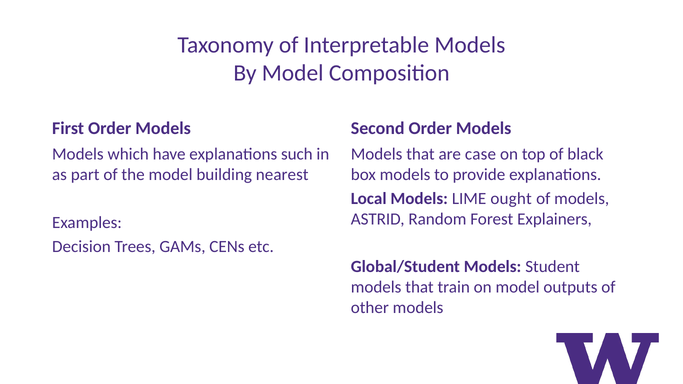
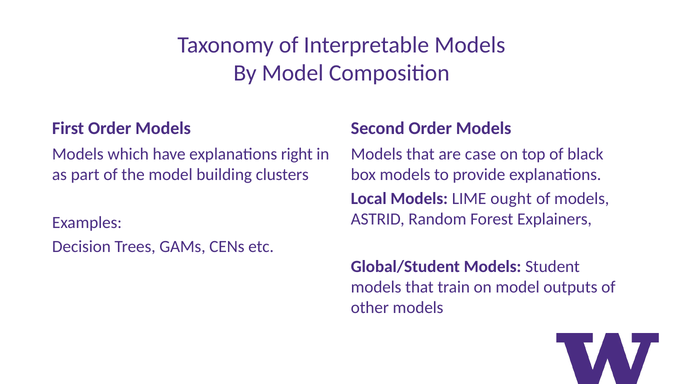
such: such -> right
nearest: nearest -> clusters
